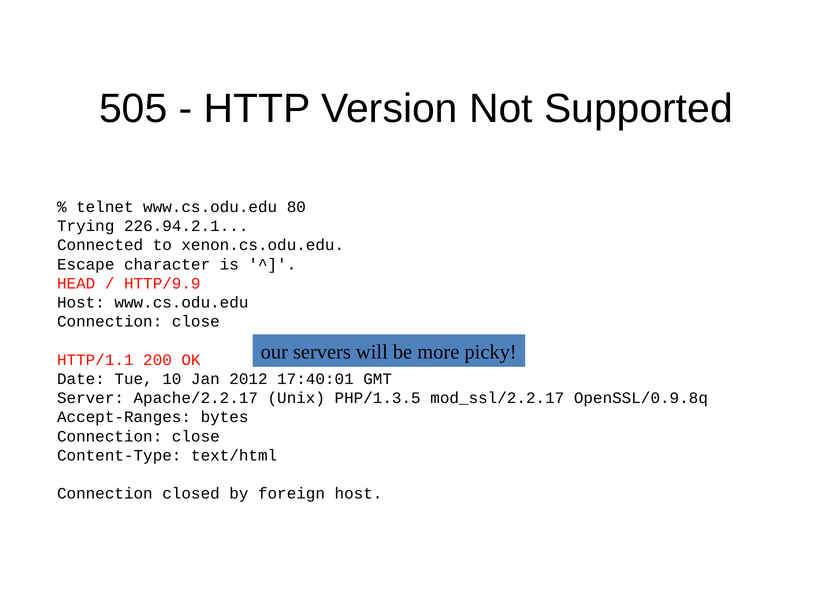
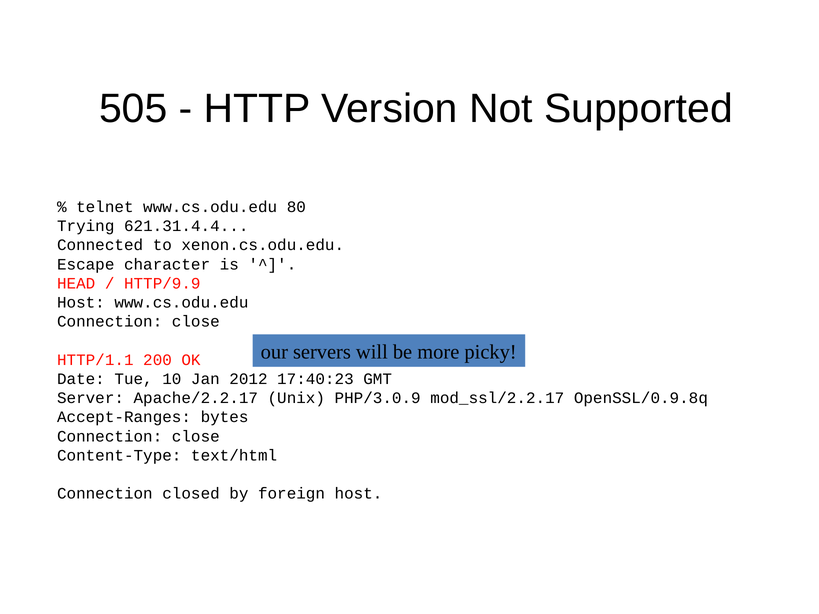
226.94.2.1: 226.94.2.1 -> 621.31.4.4
17:40:01: 17:40:01 -> 17:40:23
PHP/1.3.5: PHP/1.3.5 -> PHP/3.0.9
